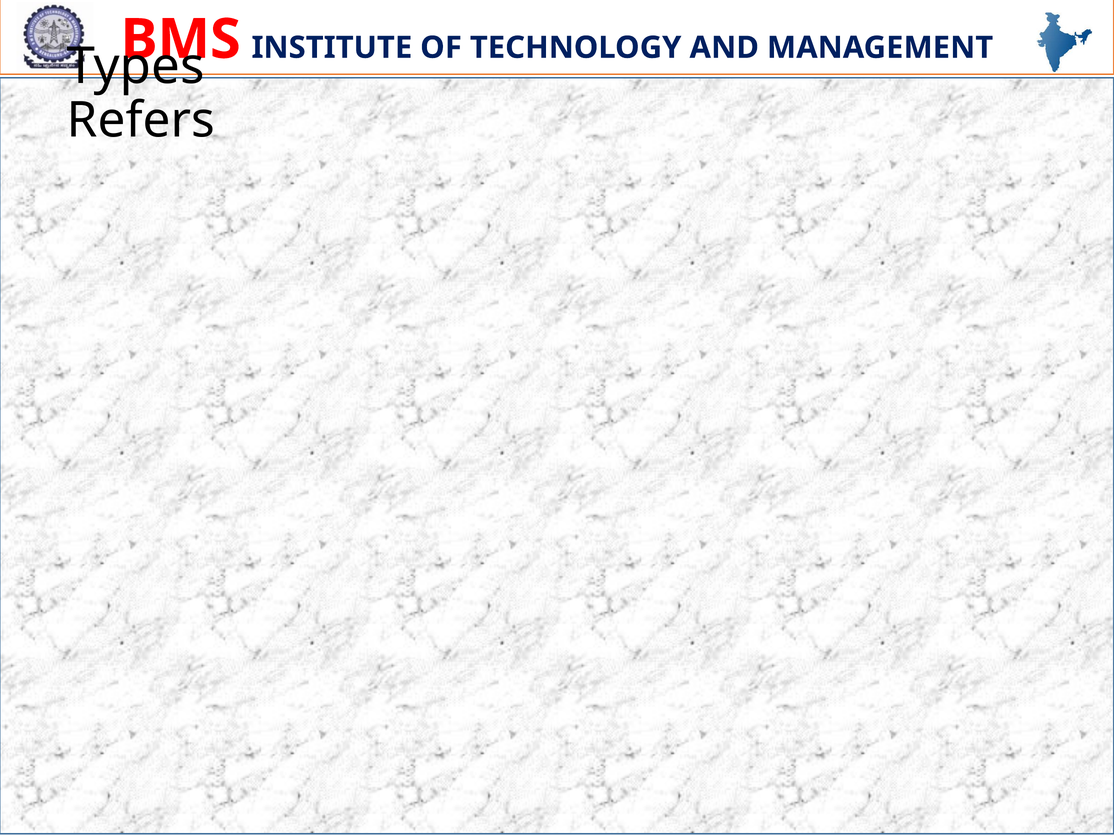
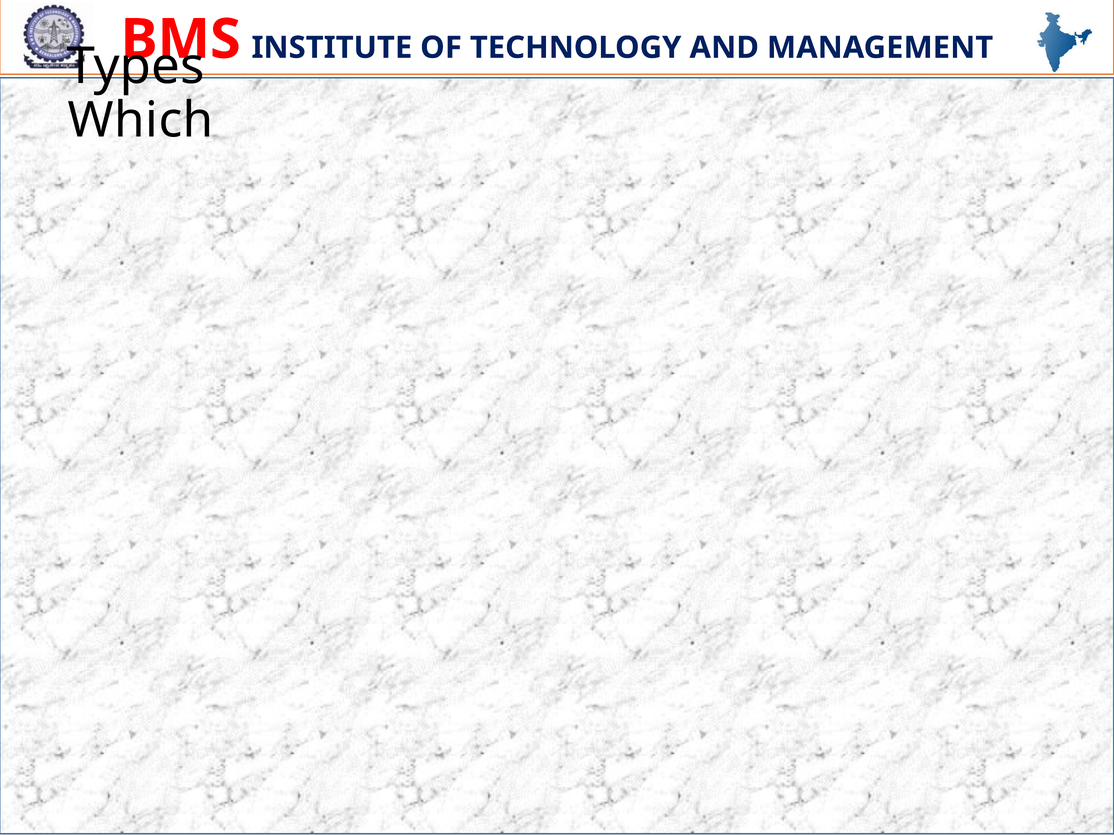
Refers: Refers -> Which
